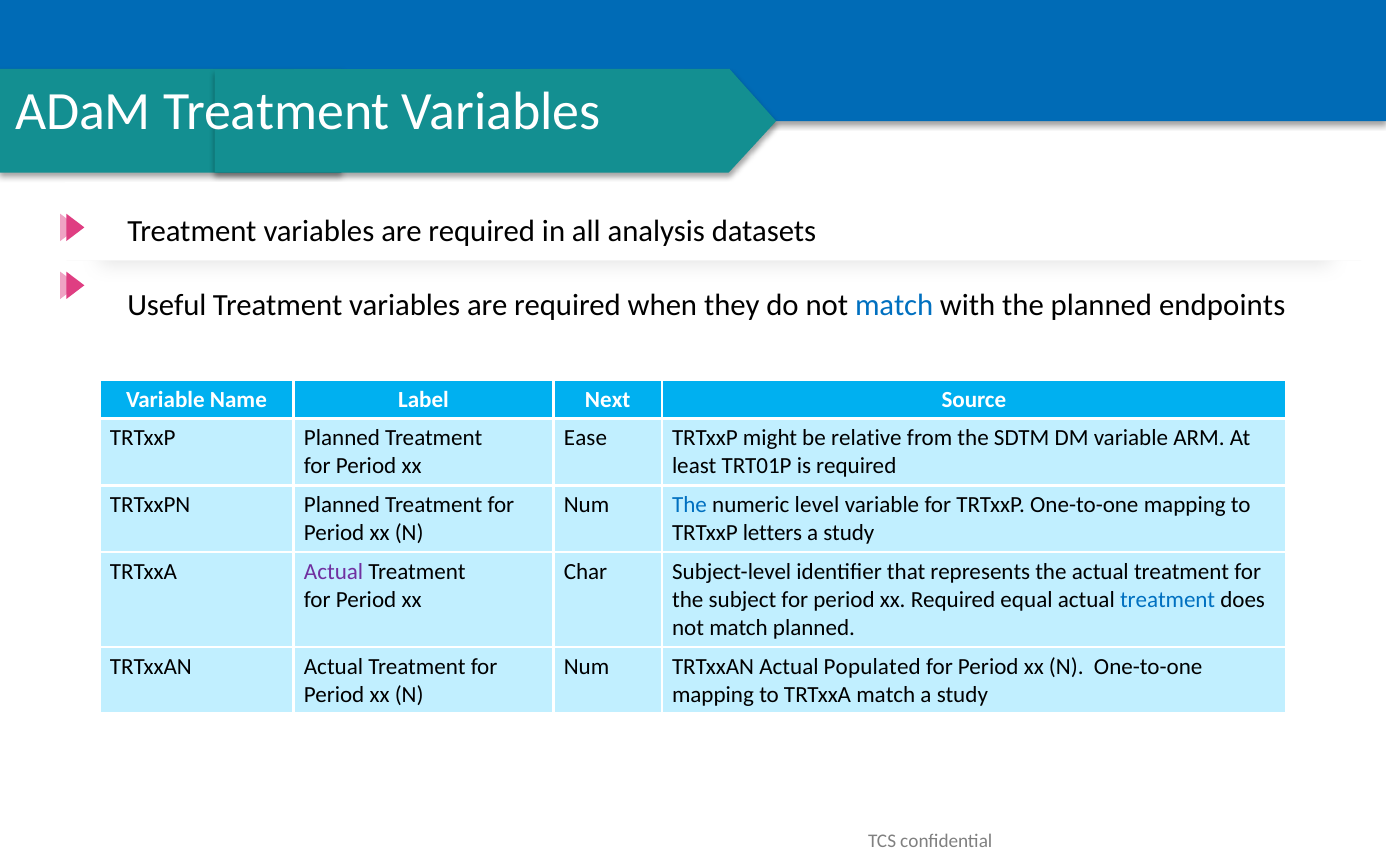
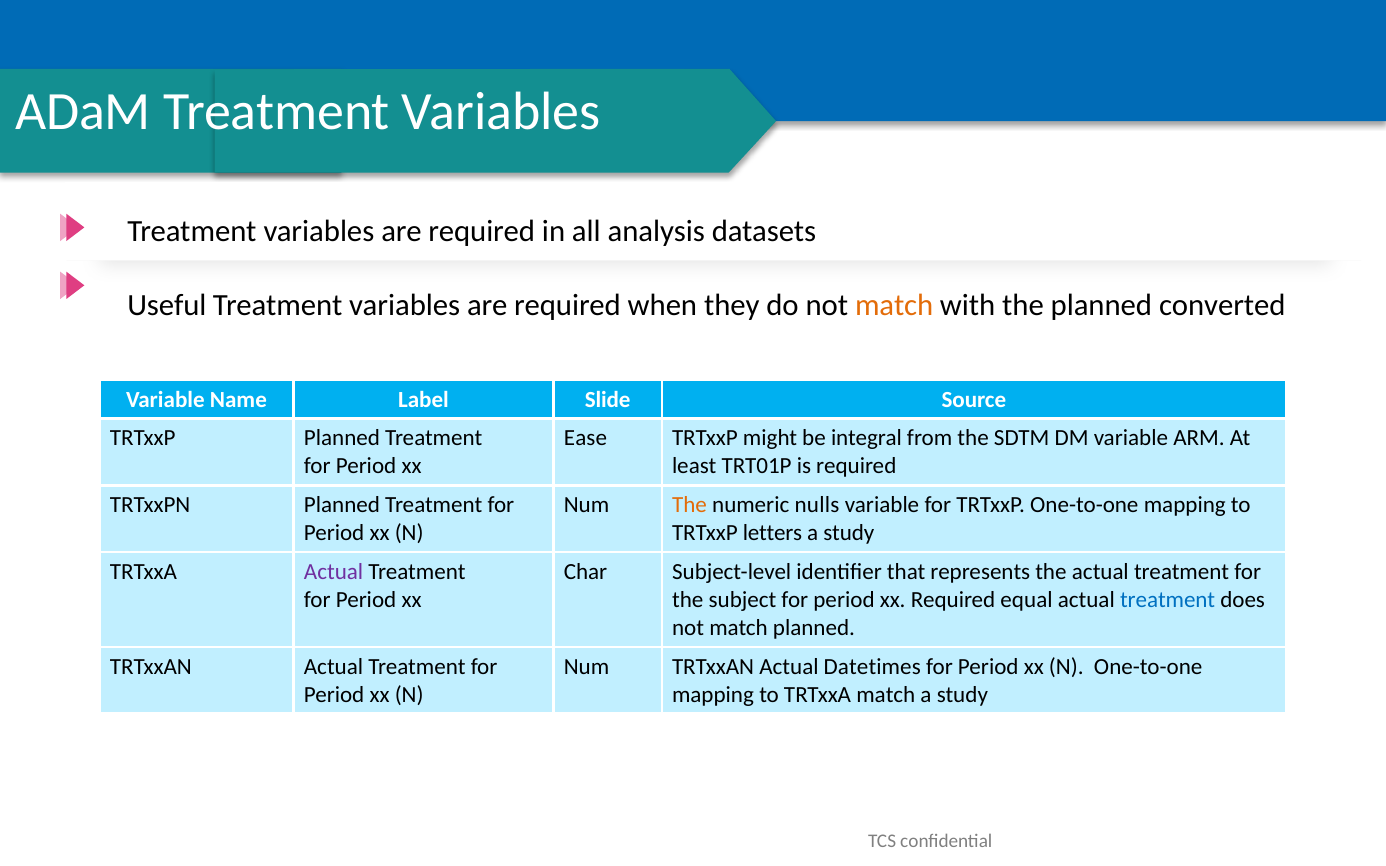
match at (894, 306) colour: blue -> orange
endpoints: endpoints -> converted
Next: Next -> Slide
relative: relative -> integral
The at (690, 505) colour: blue -> orange
level: level -> nulls
Populated: Populated -> Datetimes
